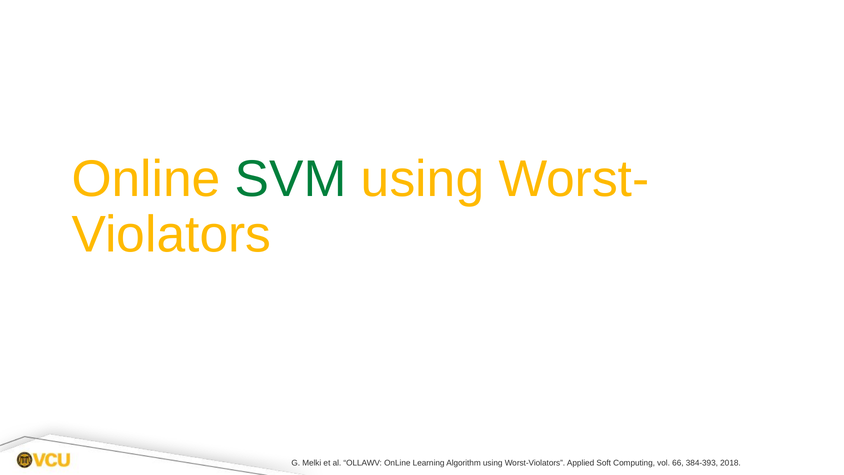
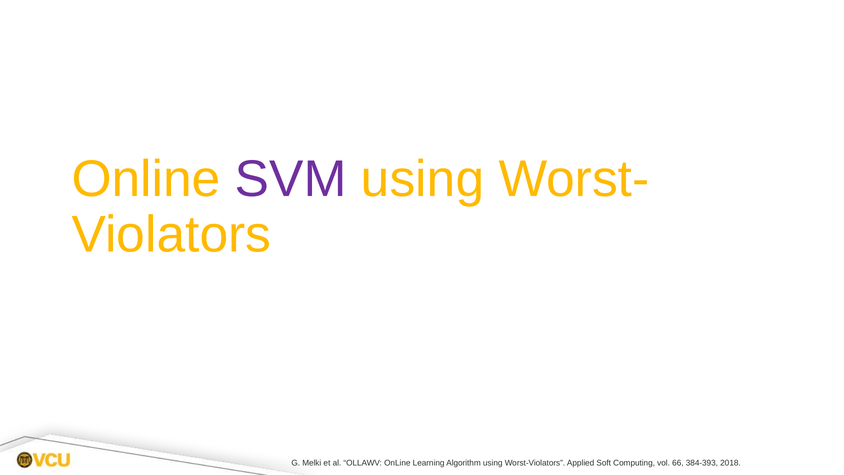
SVM colour: green -> purple
